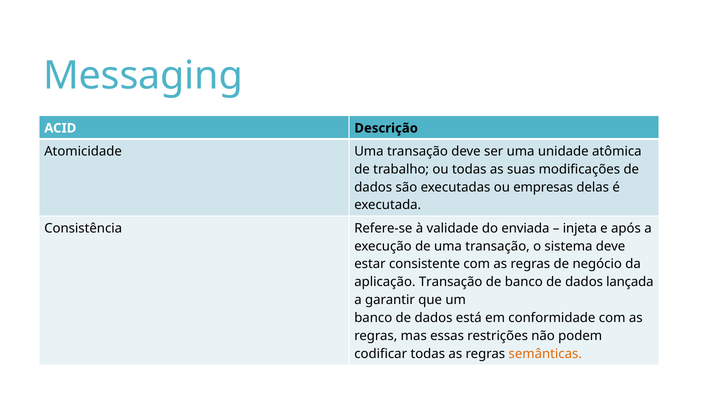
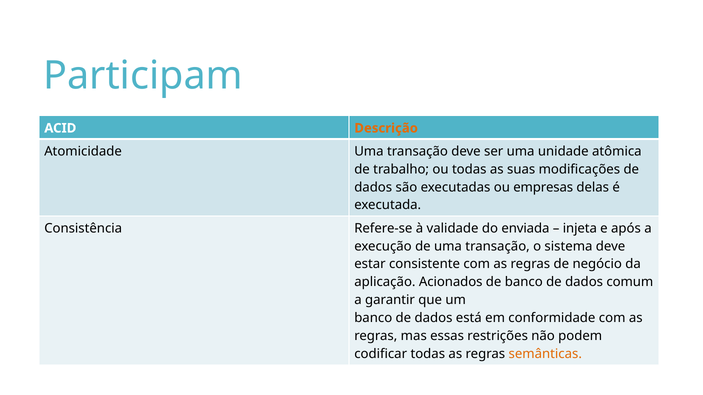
Messaging: Messaging -> Participam
Descrição colour: black -> orange
aplicação Transação: Transação -> Acionados
lançada: lançada -> comum
